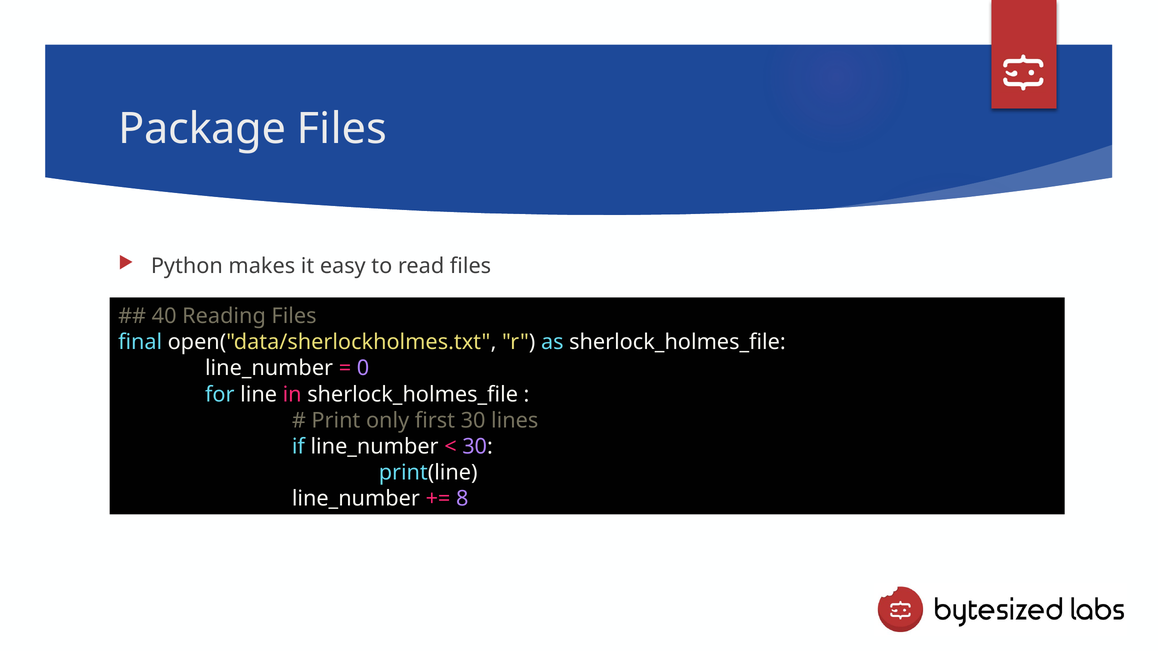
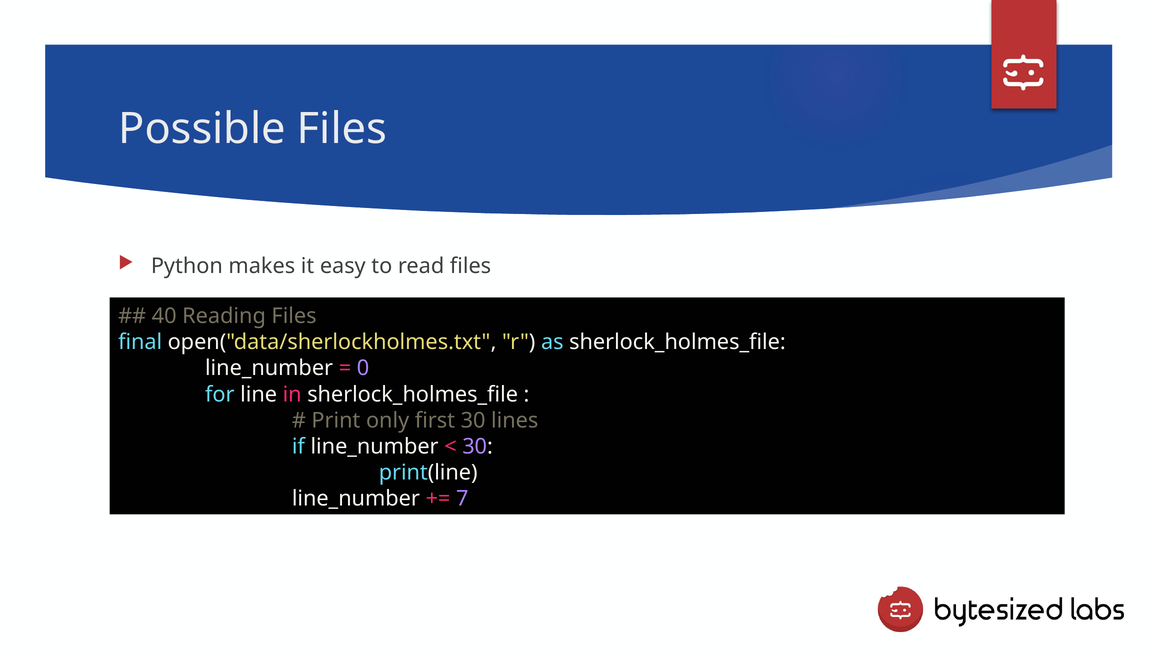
Package: Package -> Possible
8: 8 -> 7
